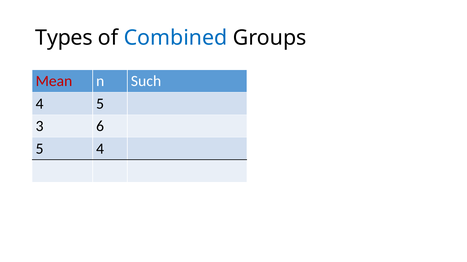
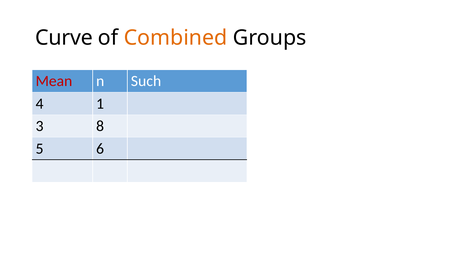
Types: Types -> Curve
Combined colour: blue -> orange
4 5: 5 -> 1
6: 6 -> 8
5 4: 4 -> 6
